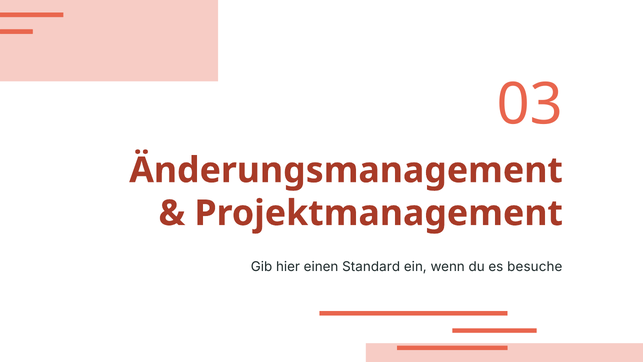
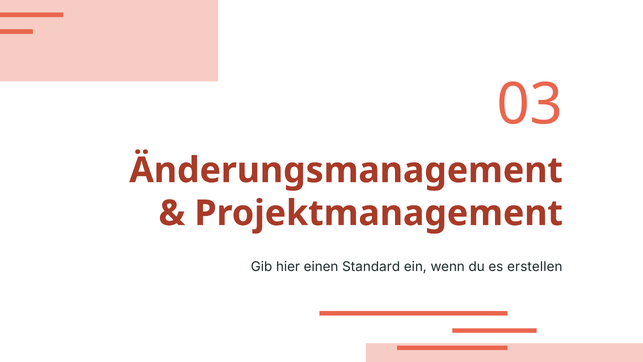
besuche: besuche -> erstellen
